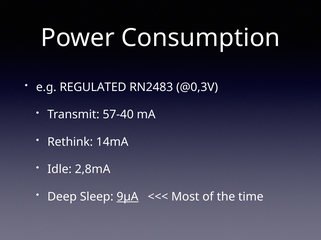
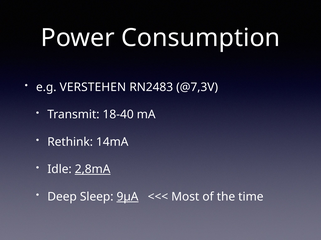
REGULATED: REGULATED -> VERSTEHEN
@0,3V: @0,3V -> @7,3V
57-40: 57-40 -> 18-40
2,8mA underline: none -> present
